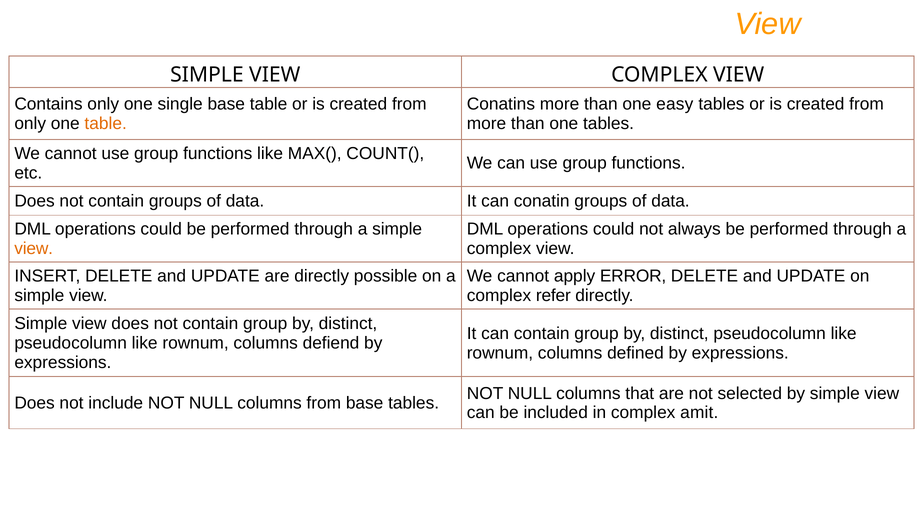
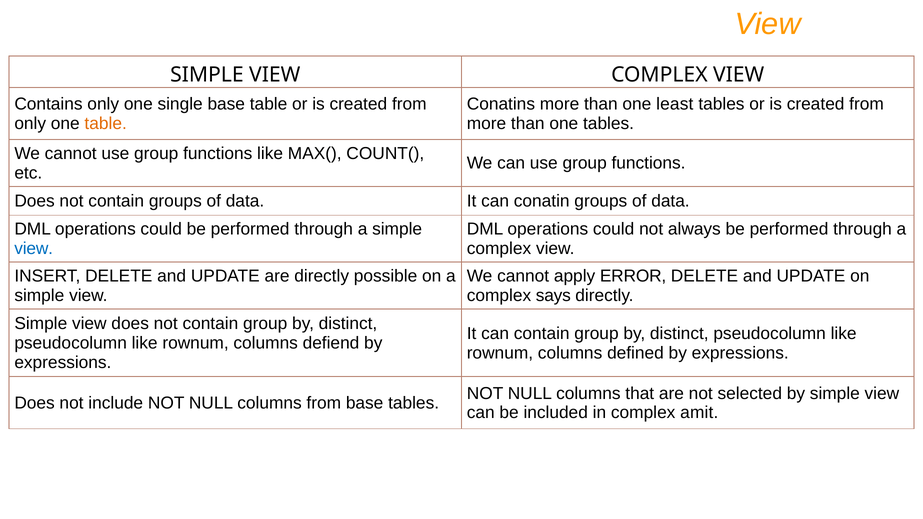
easy: easy -> least
view at (34, 249) colour: orange -> blue
refer: refer -> says
